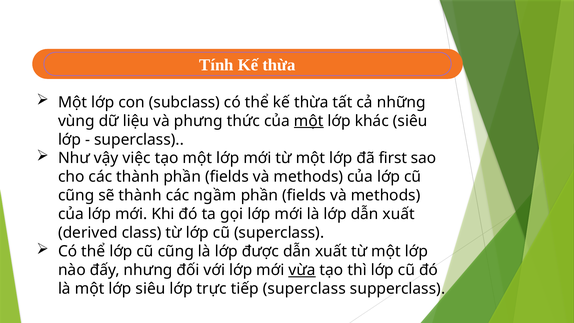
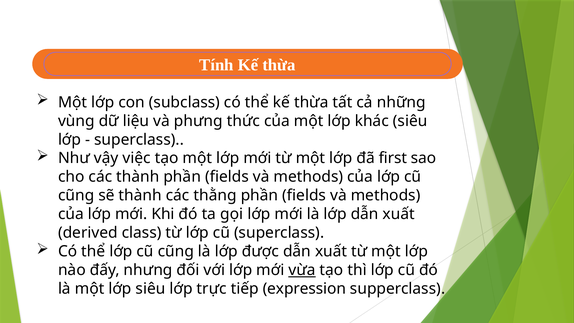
một at (309, 121) underline: present -> none
ngầm: ngầm -> thằng
tiếp superclass: superclass -> expression
